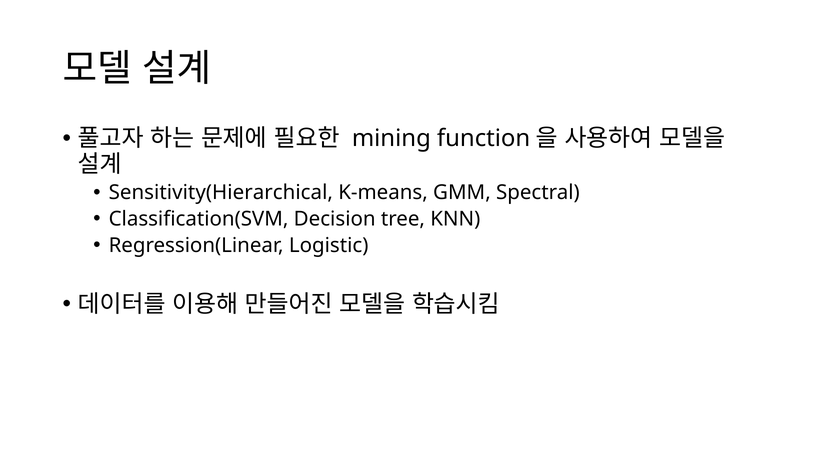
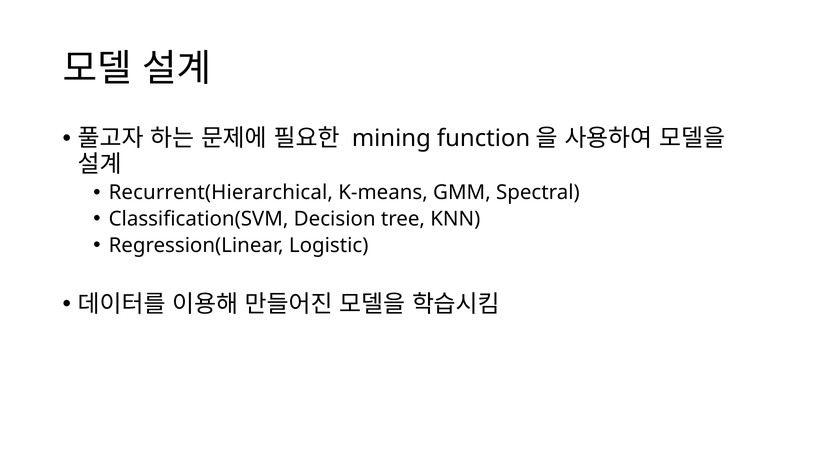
Sensitivity(Hierarchical: Sensitivity(Hierarchical -> Recurrent(Hierarchical
